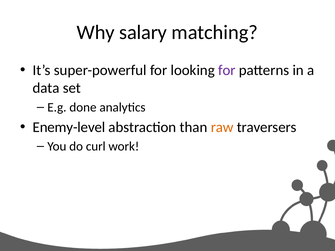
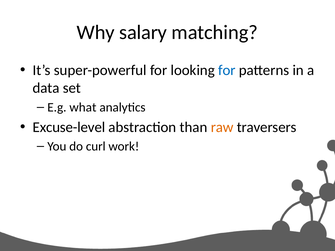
for at (227, 70) colour: purple -> blue
done: done -> what
Enemy-level: Enemy-level -> Excuse-level
